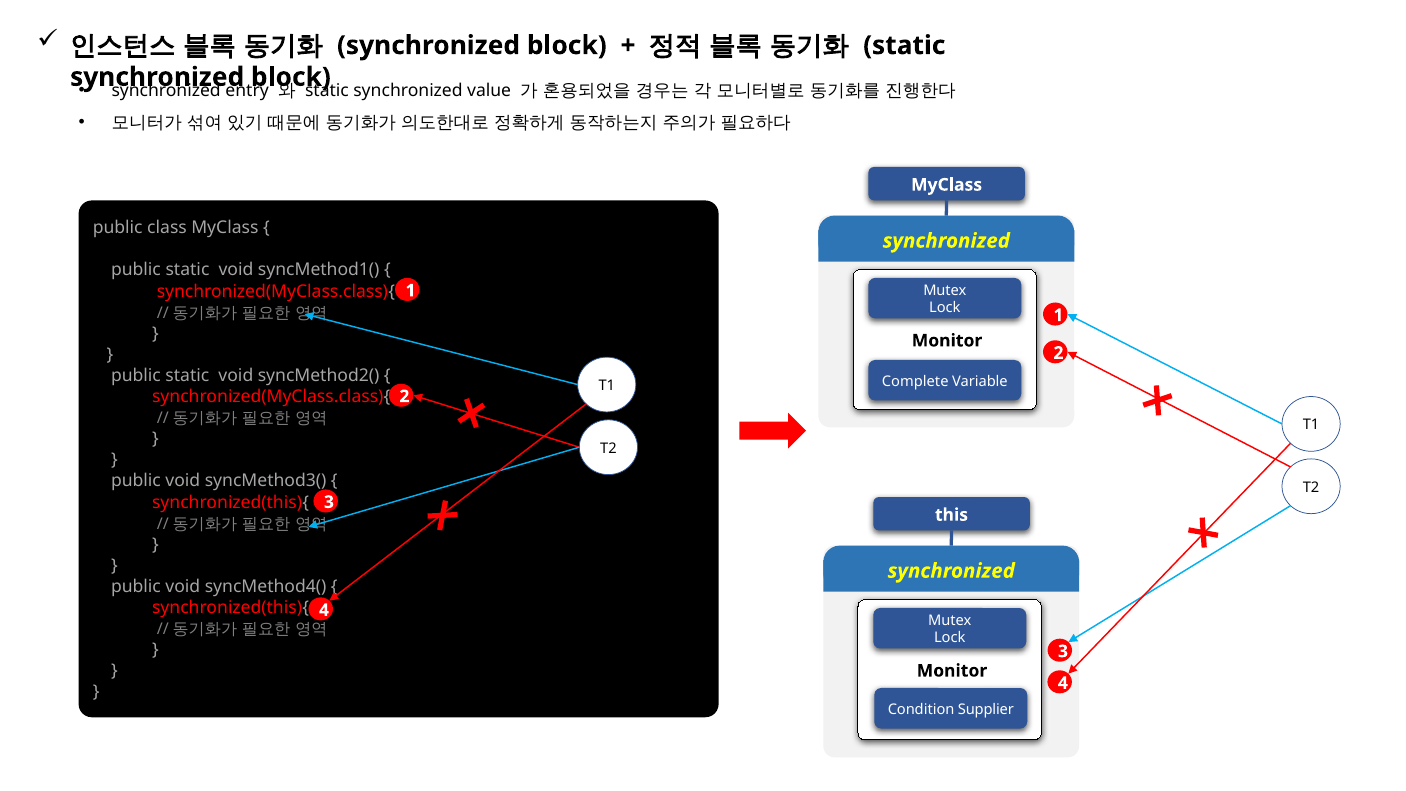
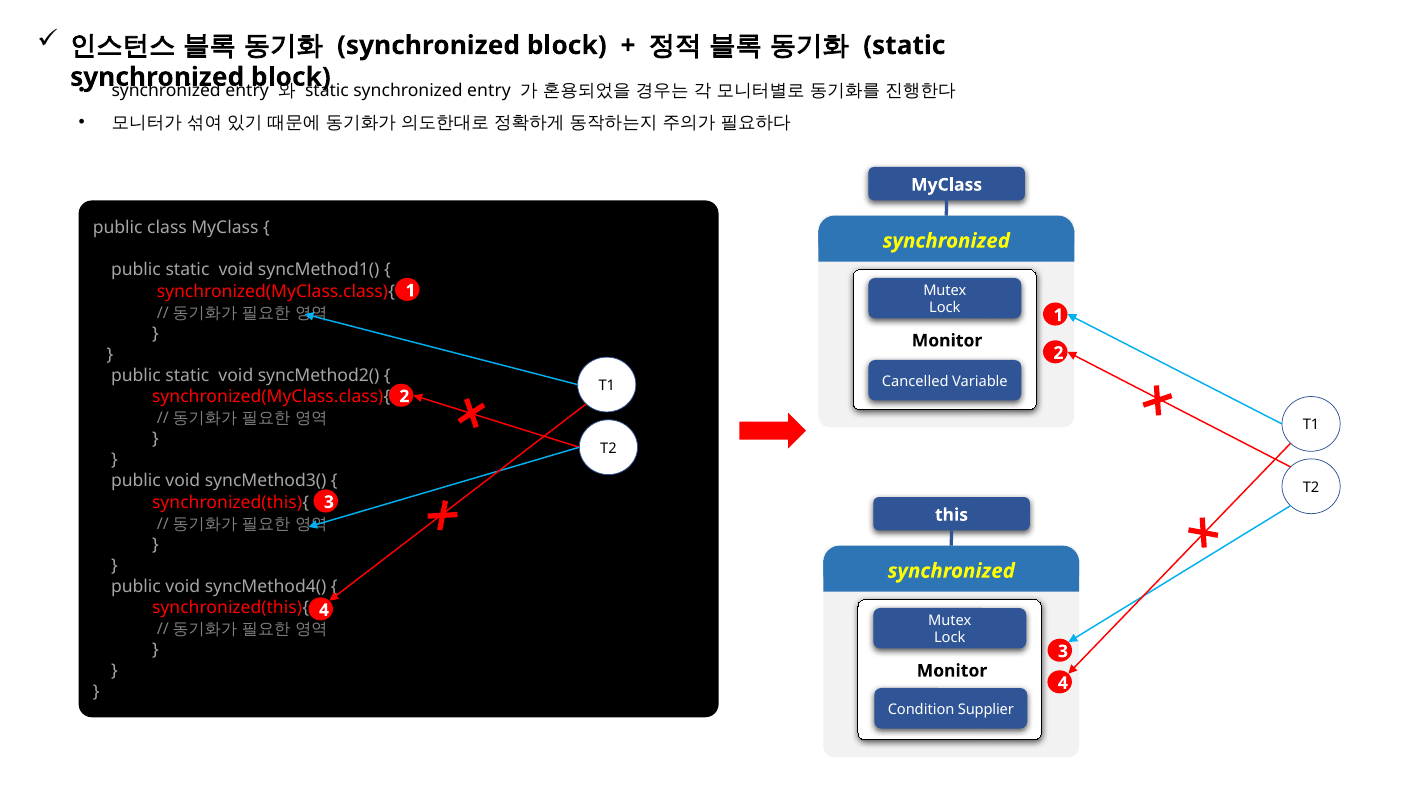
value at (489, 91): value -> entry
Complete: Complete -> Cancelled
